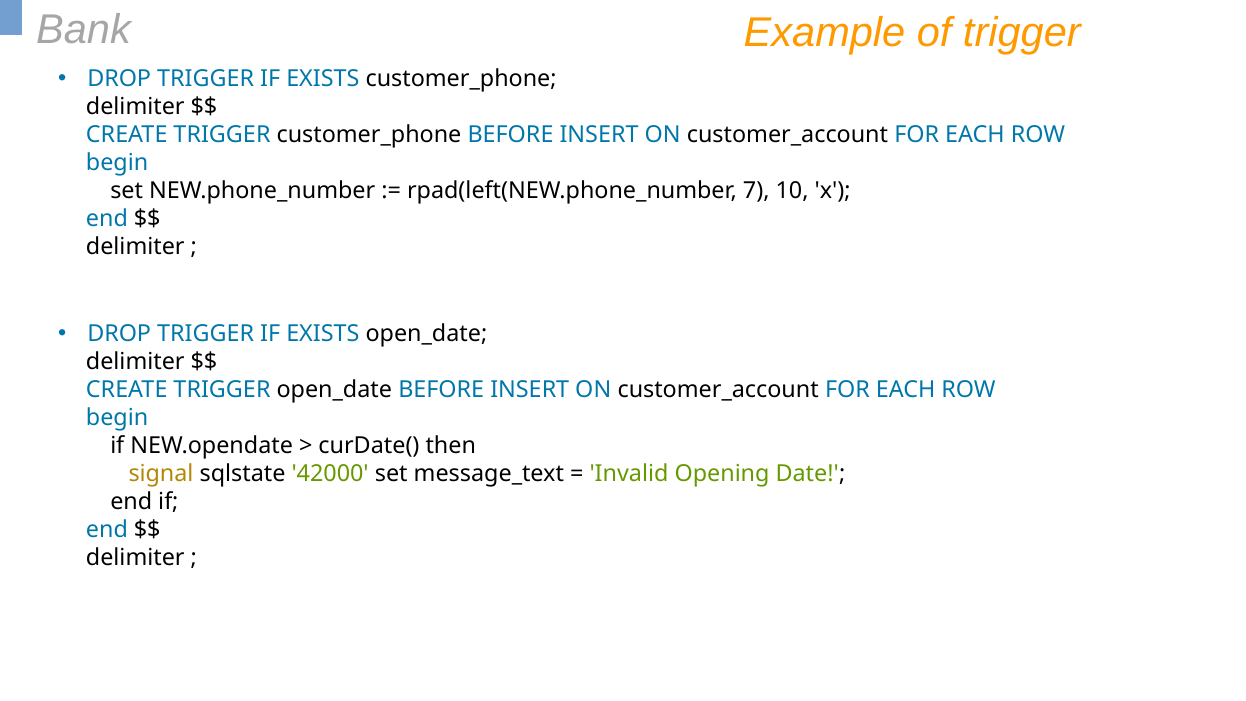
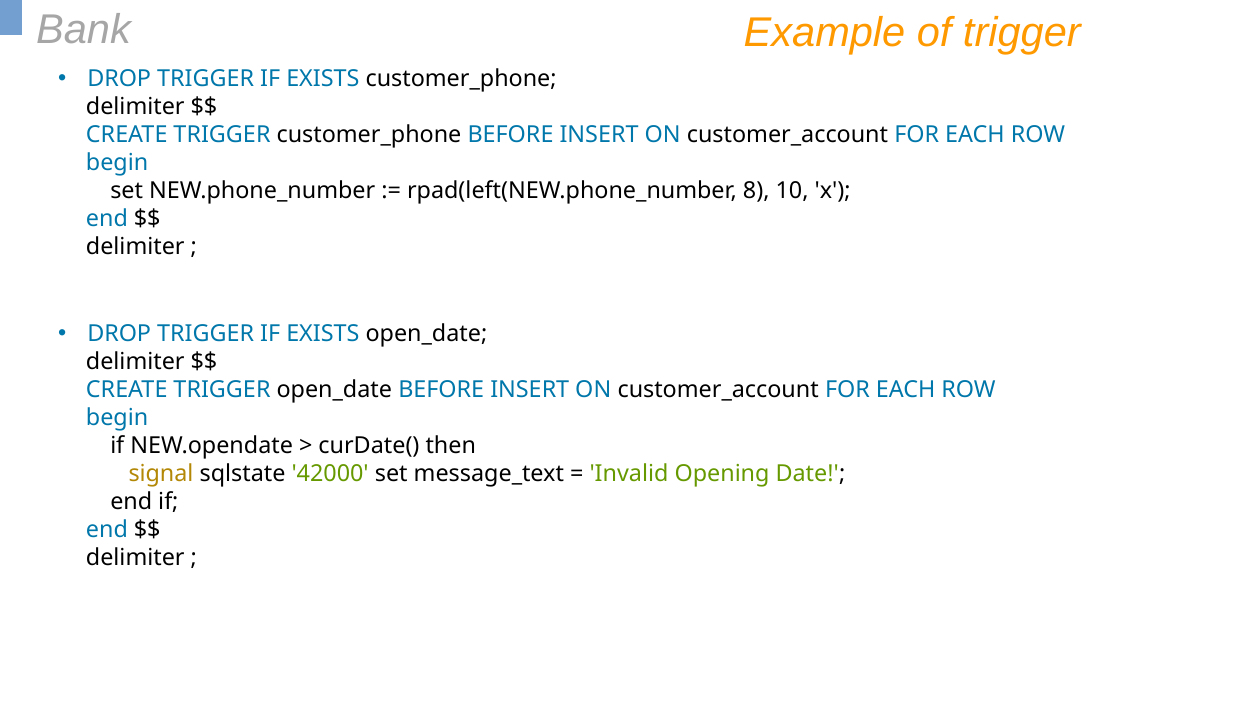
7: 7 -> 8
